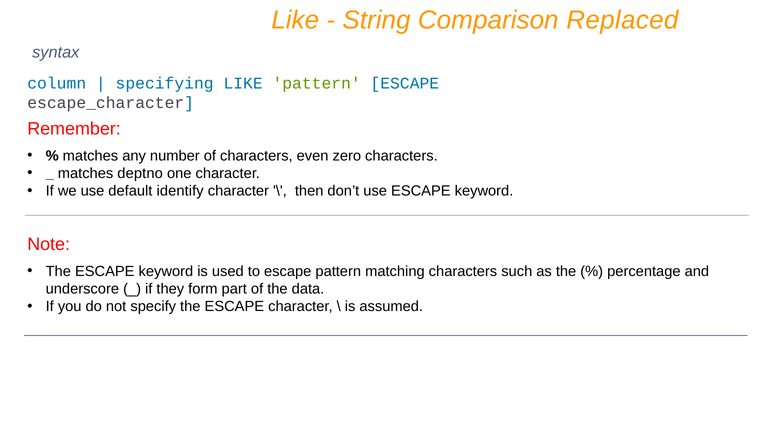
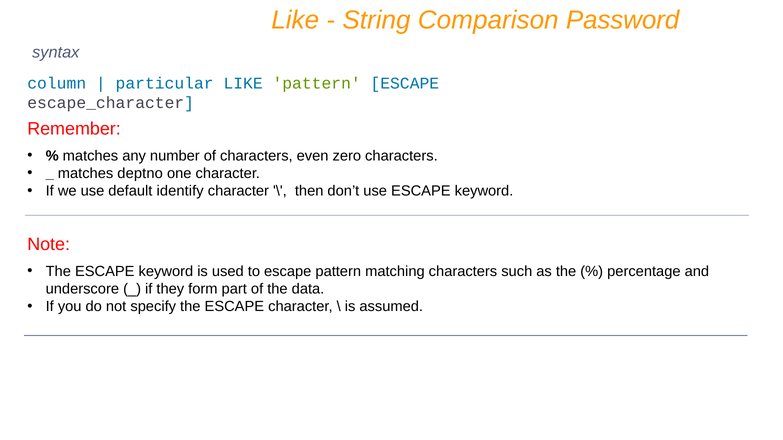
Replaced: Replaced -> Password
specifying: specifying -> particular
